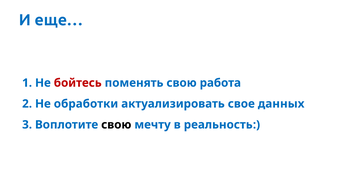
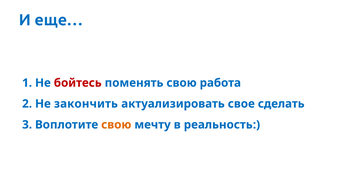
обработки: обработки -> закончить
данных: данных -> сделать
свою at (116, 125) colour: black -> orange
